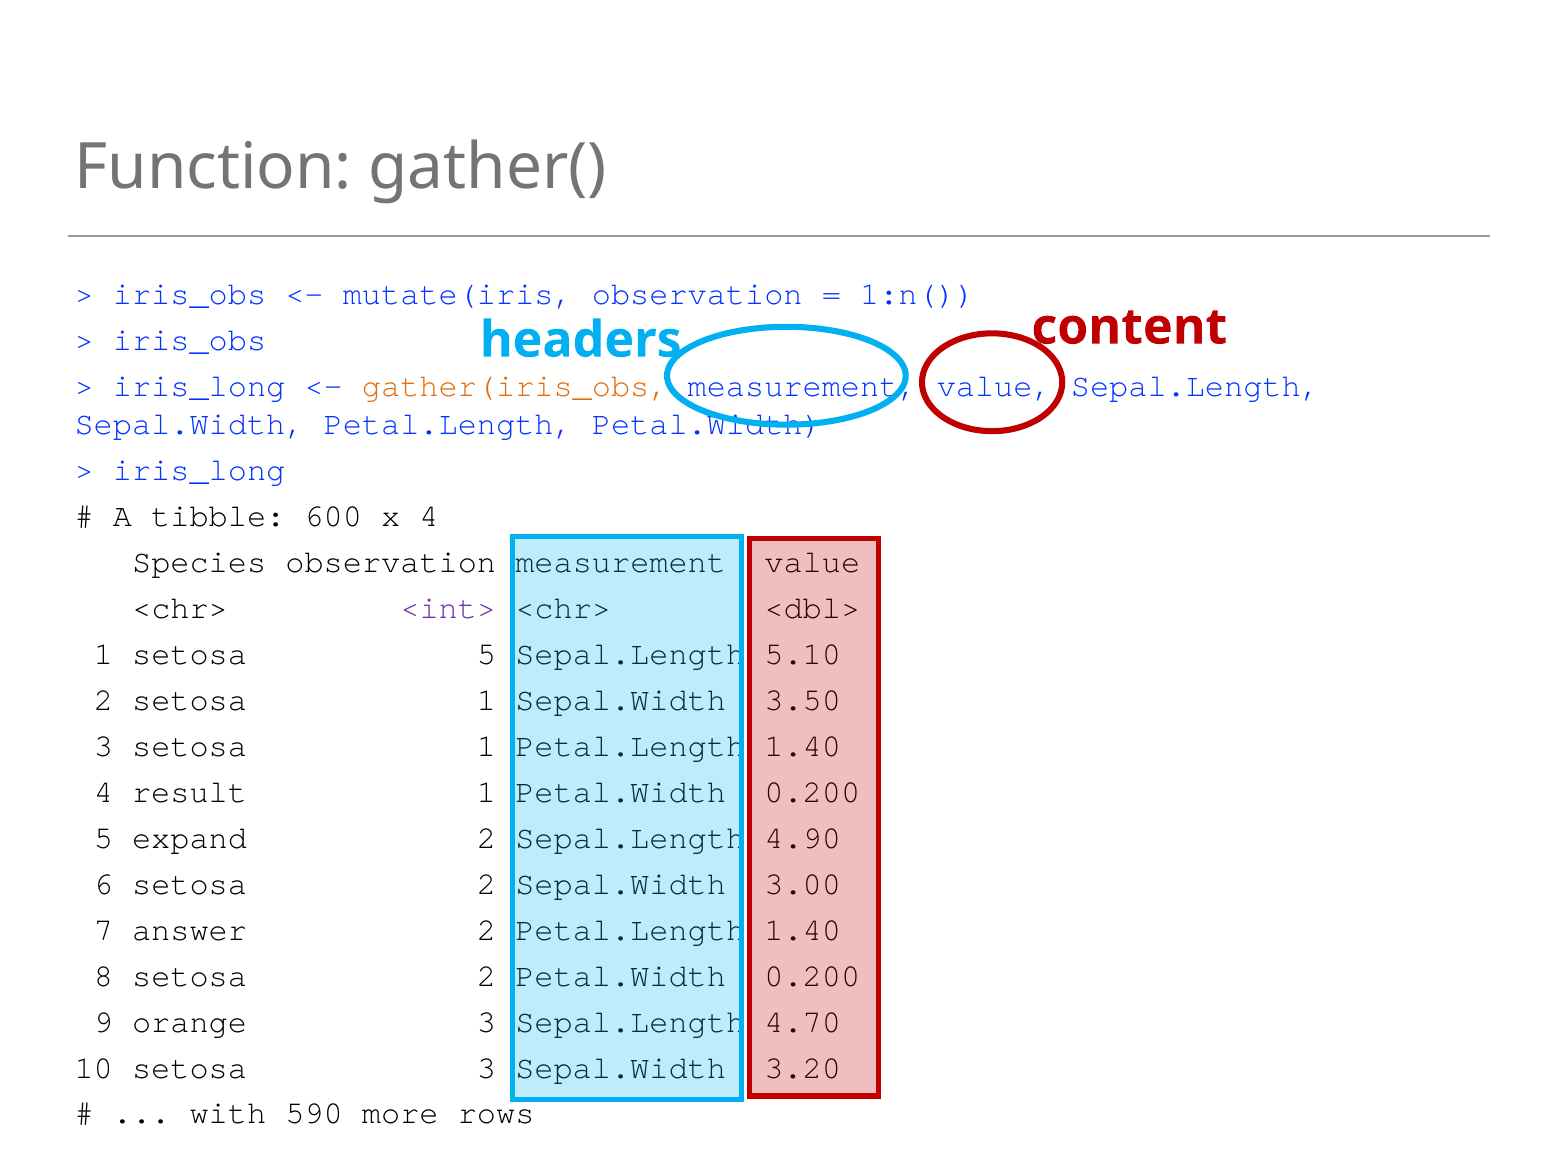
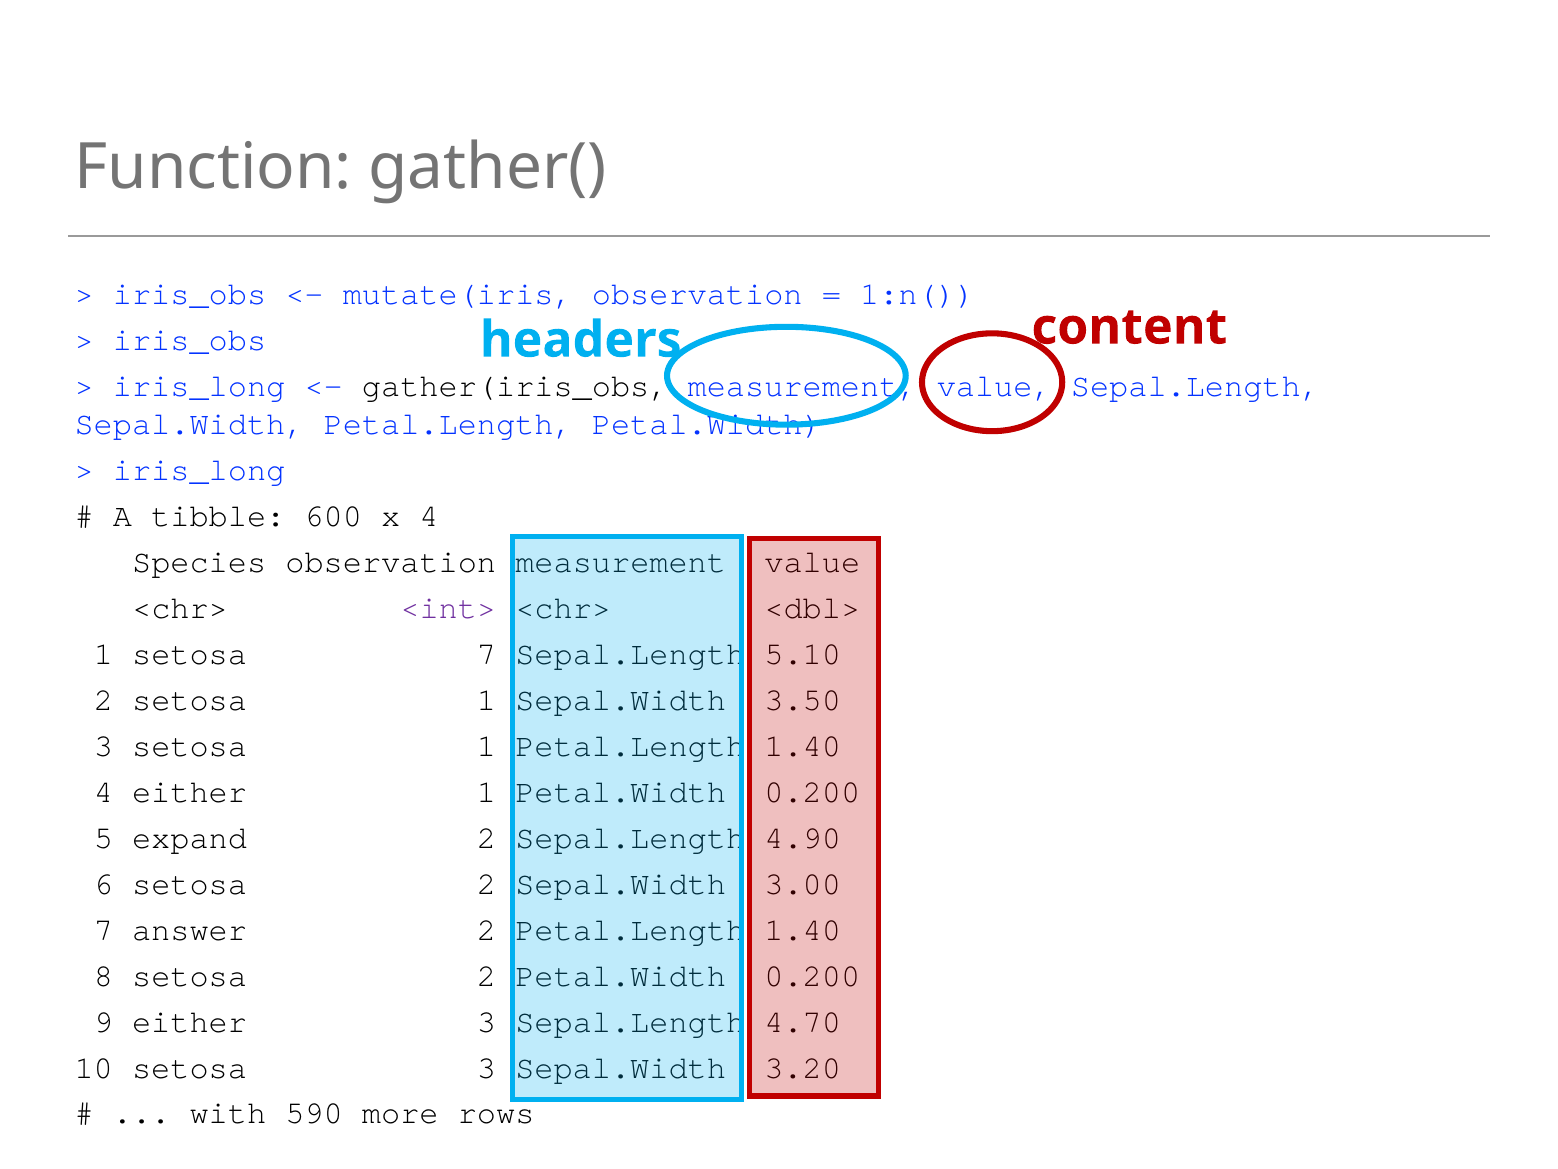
gather(iris_obs colour: orange -> black
setosa 5: 5 -> 7
4 result: result -> either
9 orange: orange -> either
